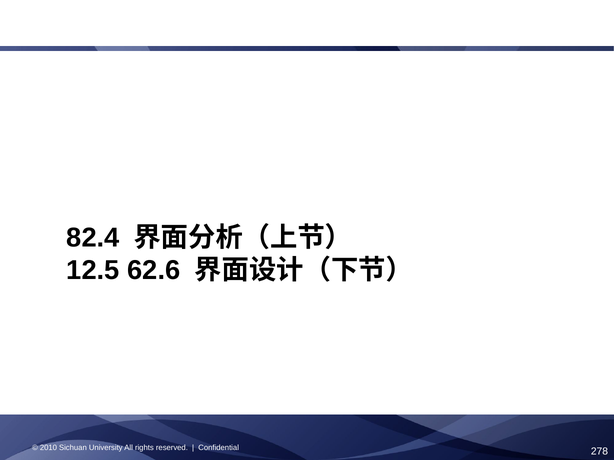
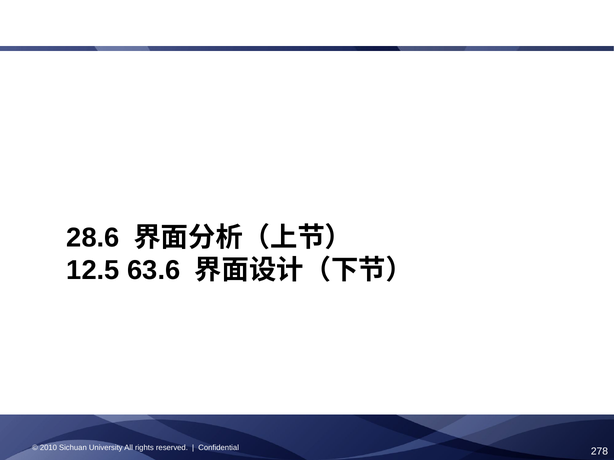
82.4: 82.4 -> 28.6
62.6: 62.6 -> 63.6
